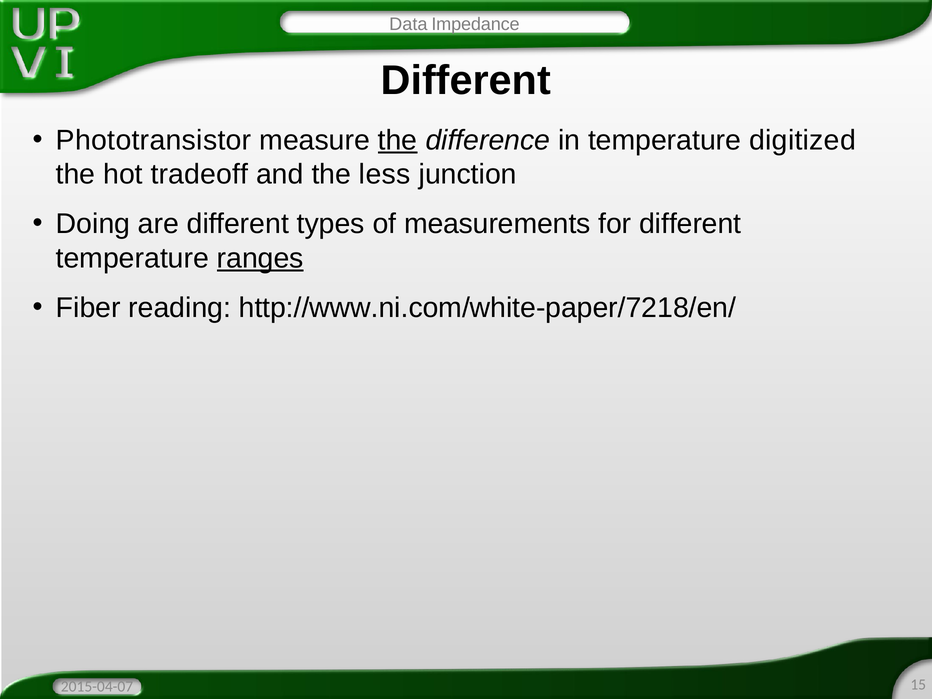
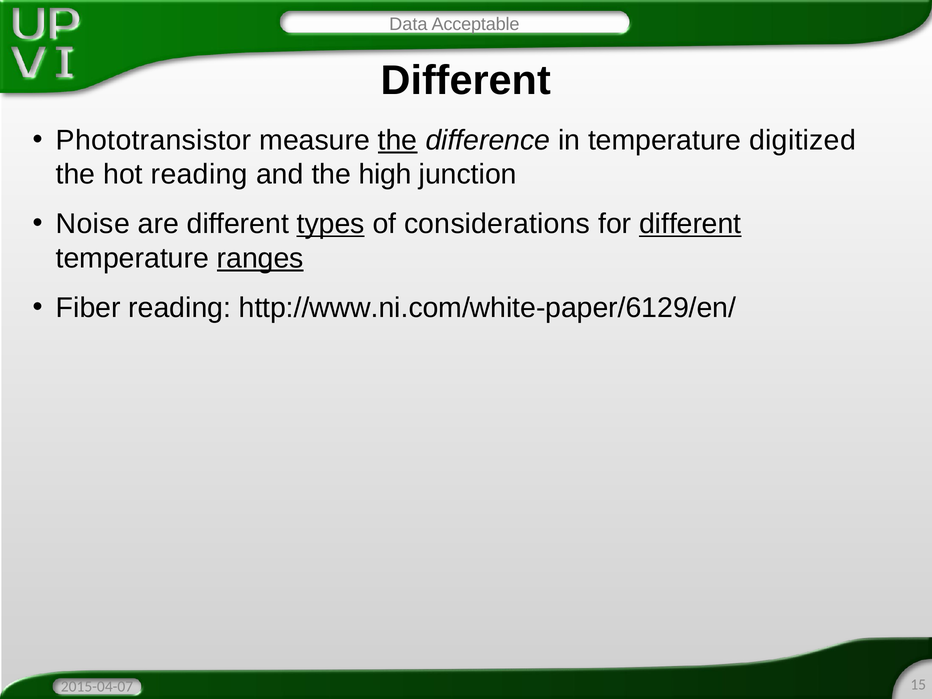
Impedance: Impedance -> Acceptable
hot tradeoff: tradeoff -> reading
less: less -> high
Doing: Doing -> Noise
types underline: none -> present
measurements: measurements -> considerations
different at (690, 224) underline: none -> present
http://www.ni.com/white-paper/7218/en/: http://www.ni.com/white-paper/7218/en/ -> http://www.ni.com/white-paper/6129/en/
